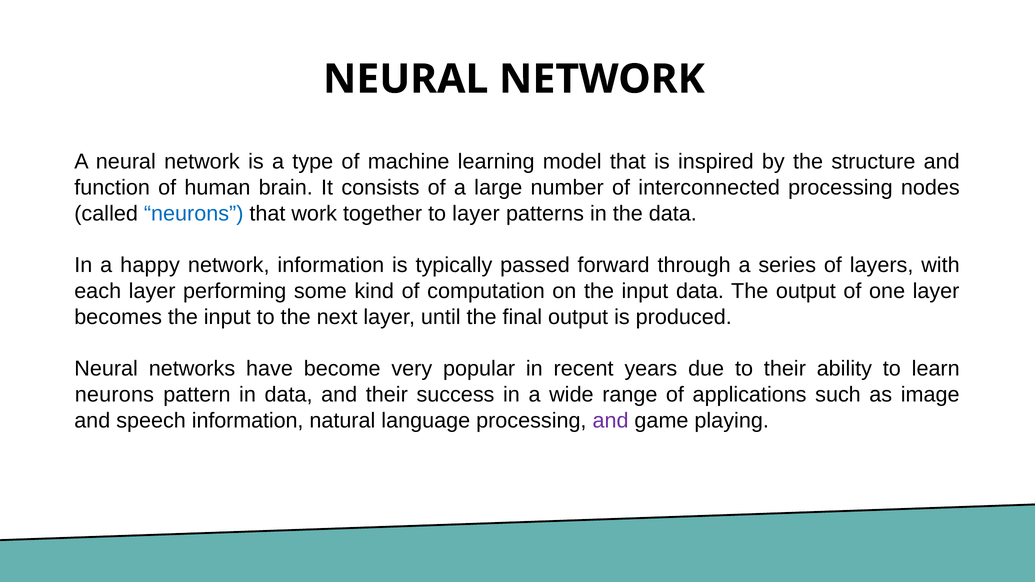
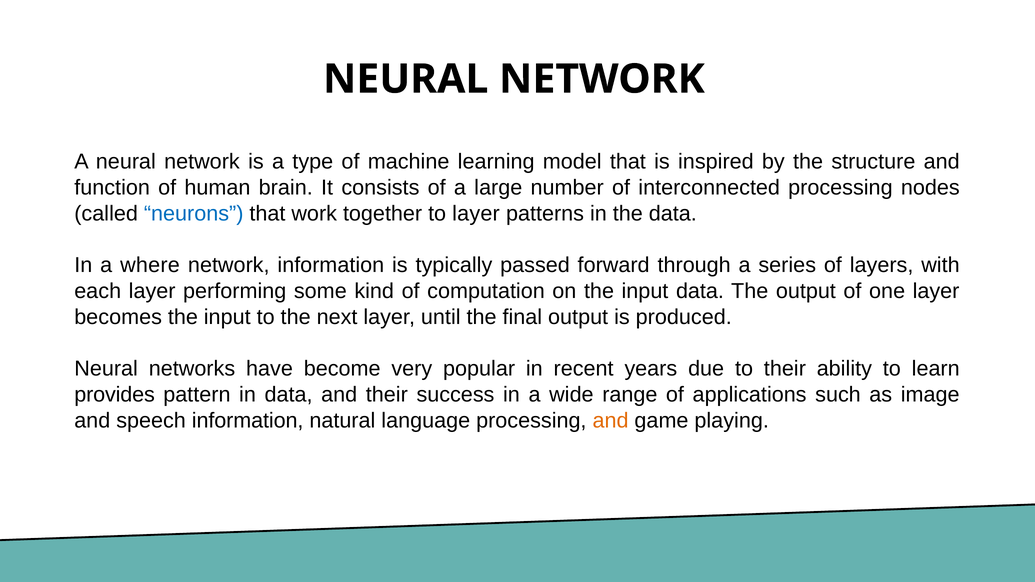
happy: happy -> where
neurons at (114, 395): neurons -> provides
and at (611, 421) colour: purple -> orange
